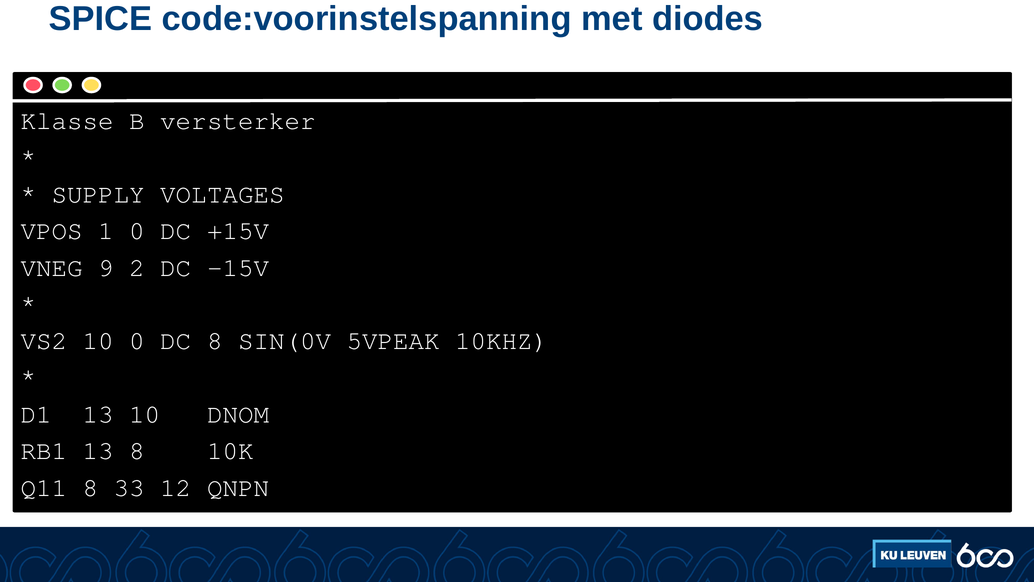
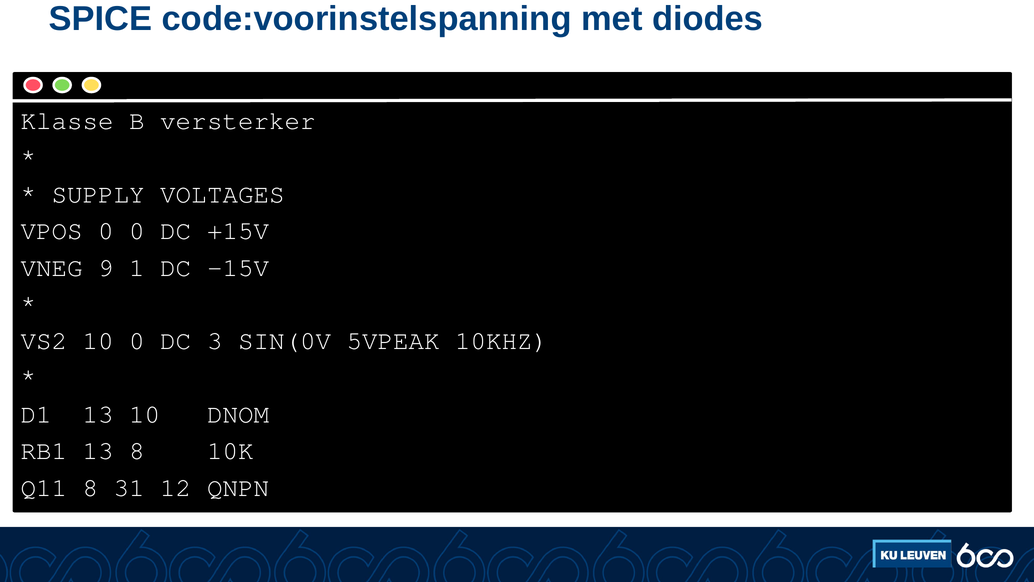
VPOS 1: 1 -> 0
2: 2 -> 1
DC 8: 8 -> 3
33: 33 -> 31
